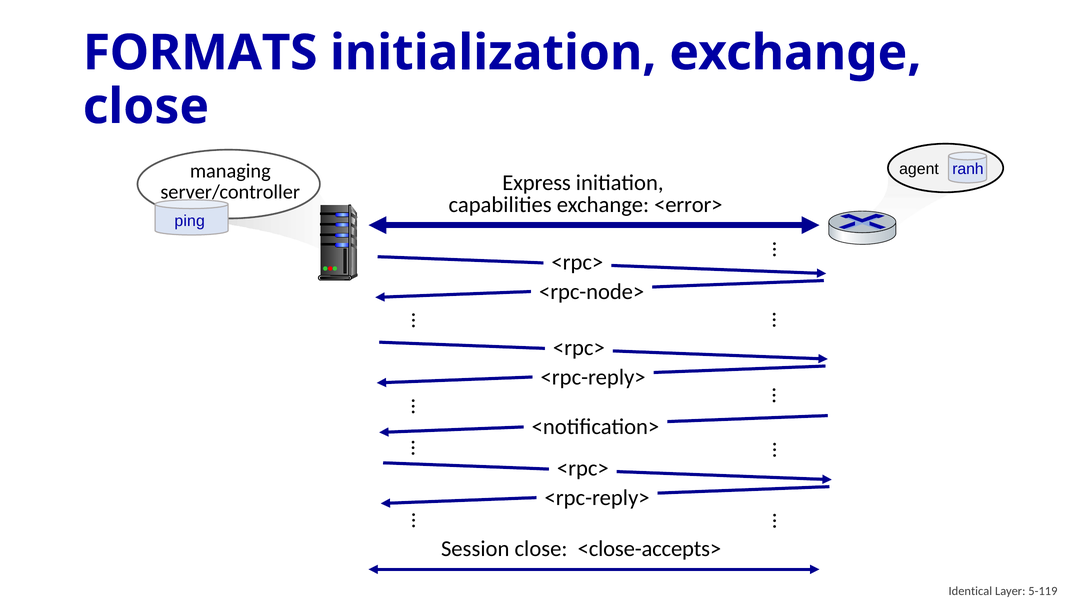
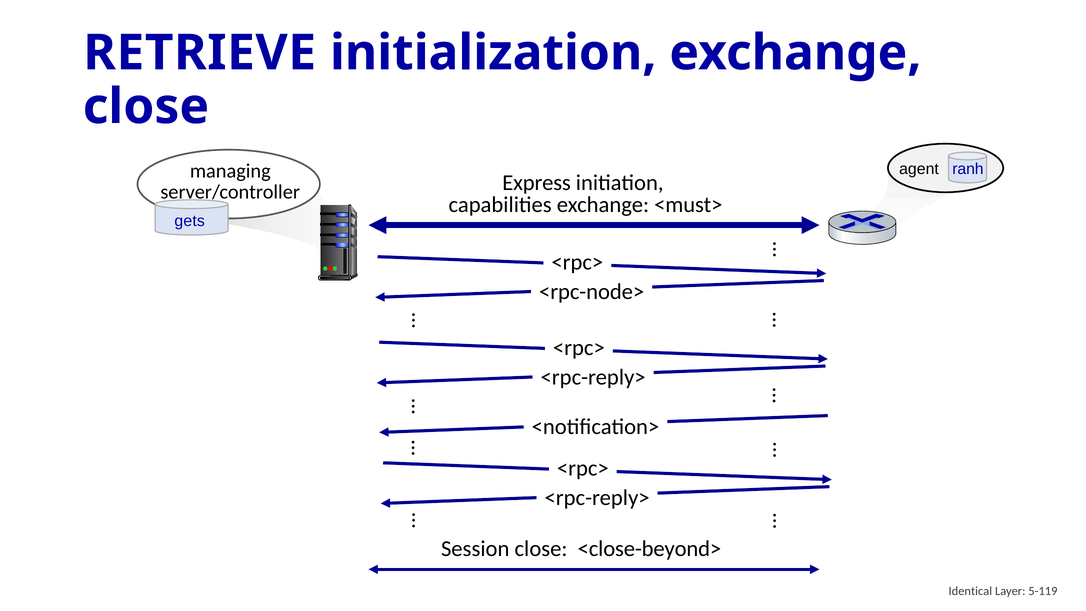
FORMATS: FORMATS -> RETRIEVE
<error>: <error> -> <must>
ping: ping -> gets
<close-accepts>: <close-accepts> -> <close-beyond>
